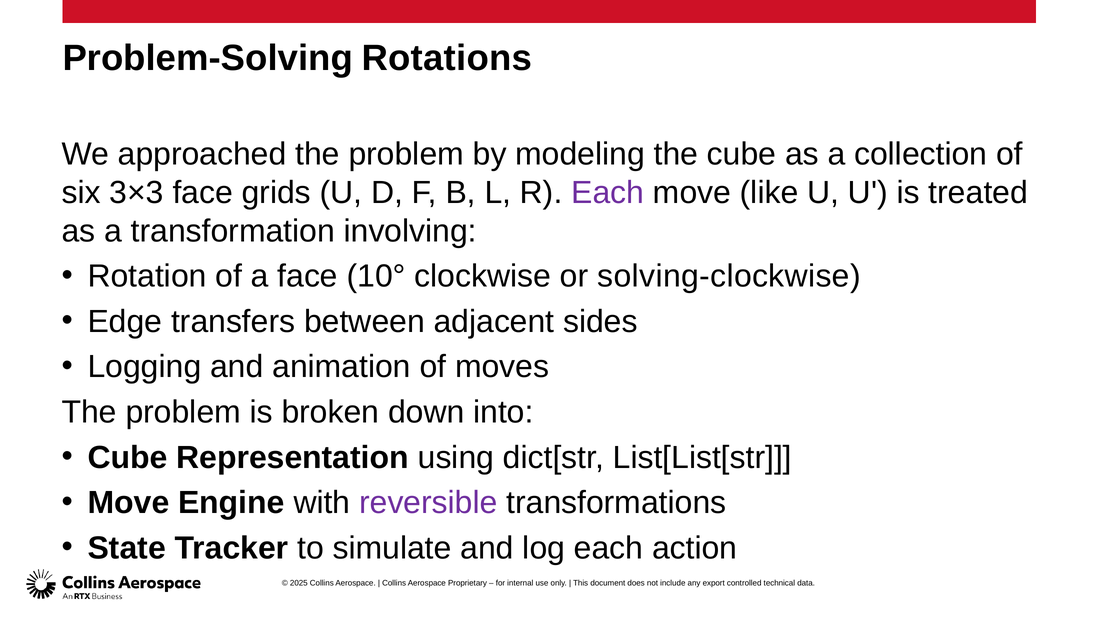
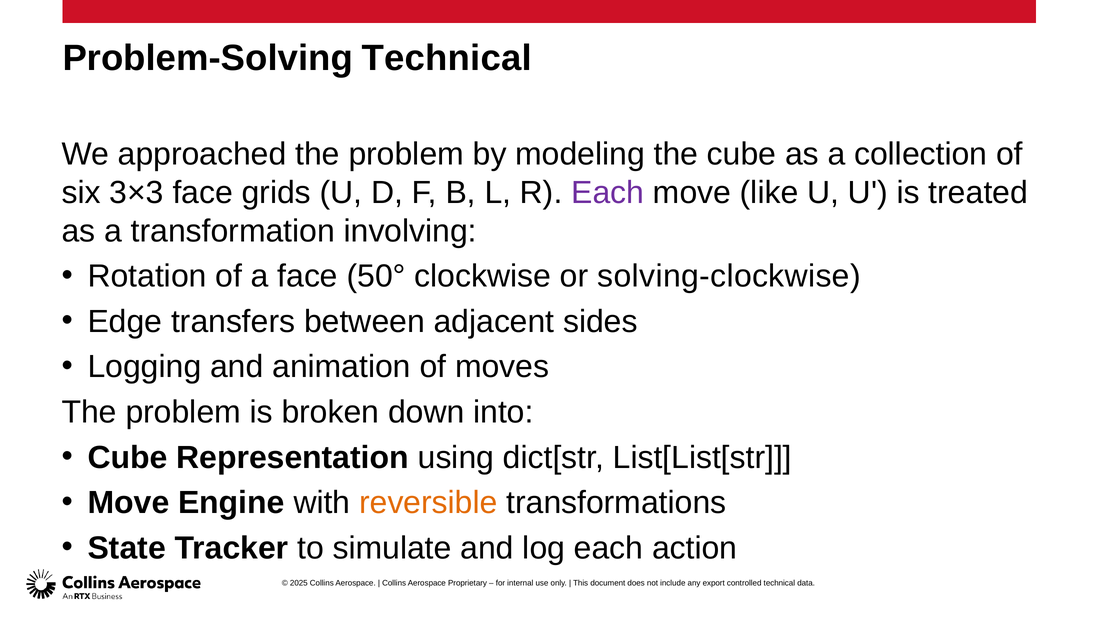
Problem-Solving Rotations: Rotations -> Technical
10°: 10° -> 50°
reversible colour: purple -> orange
